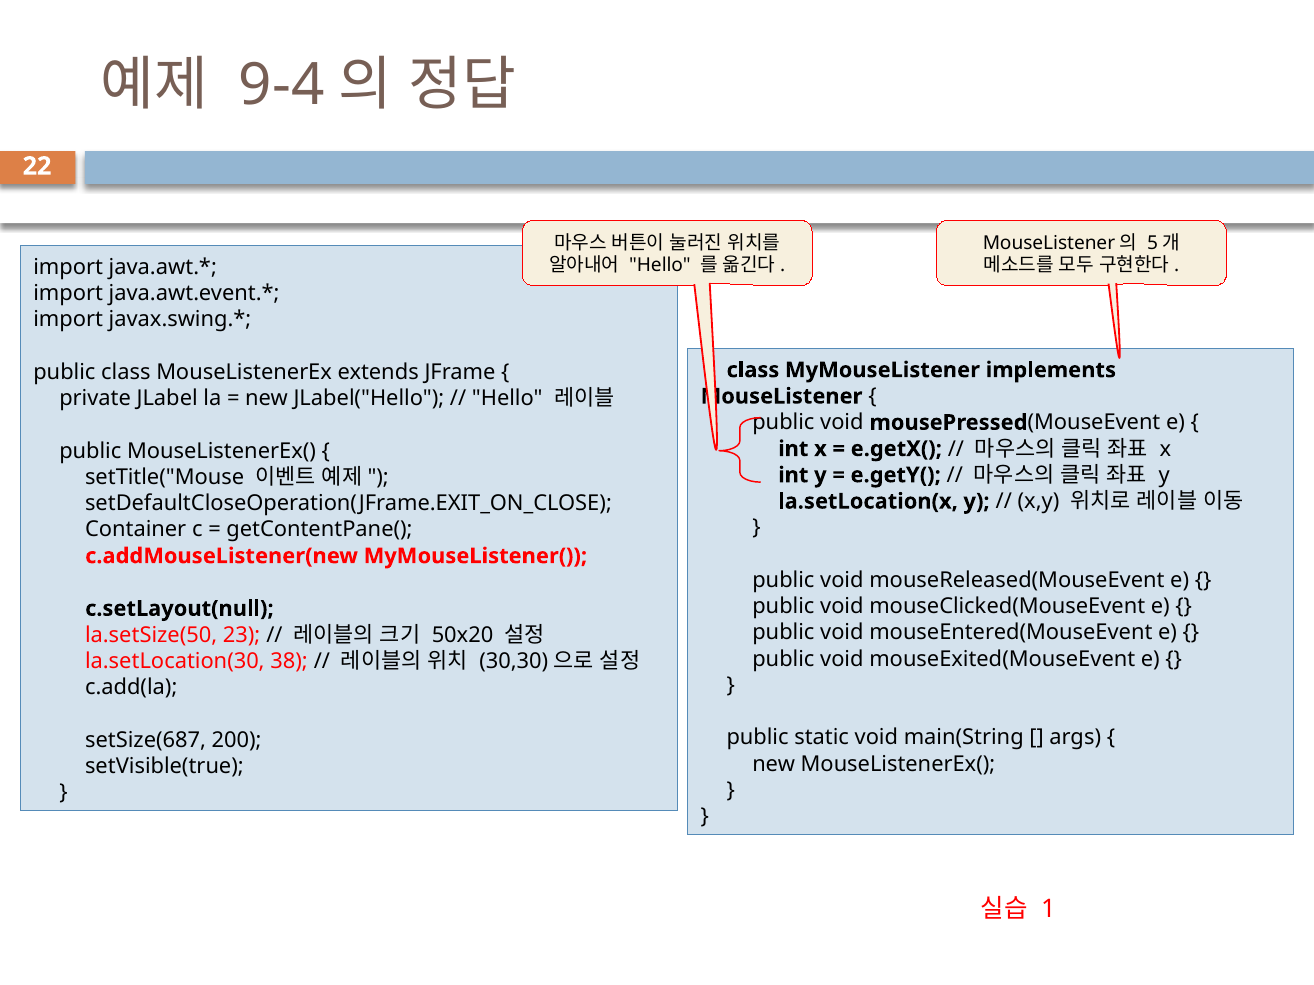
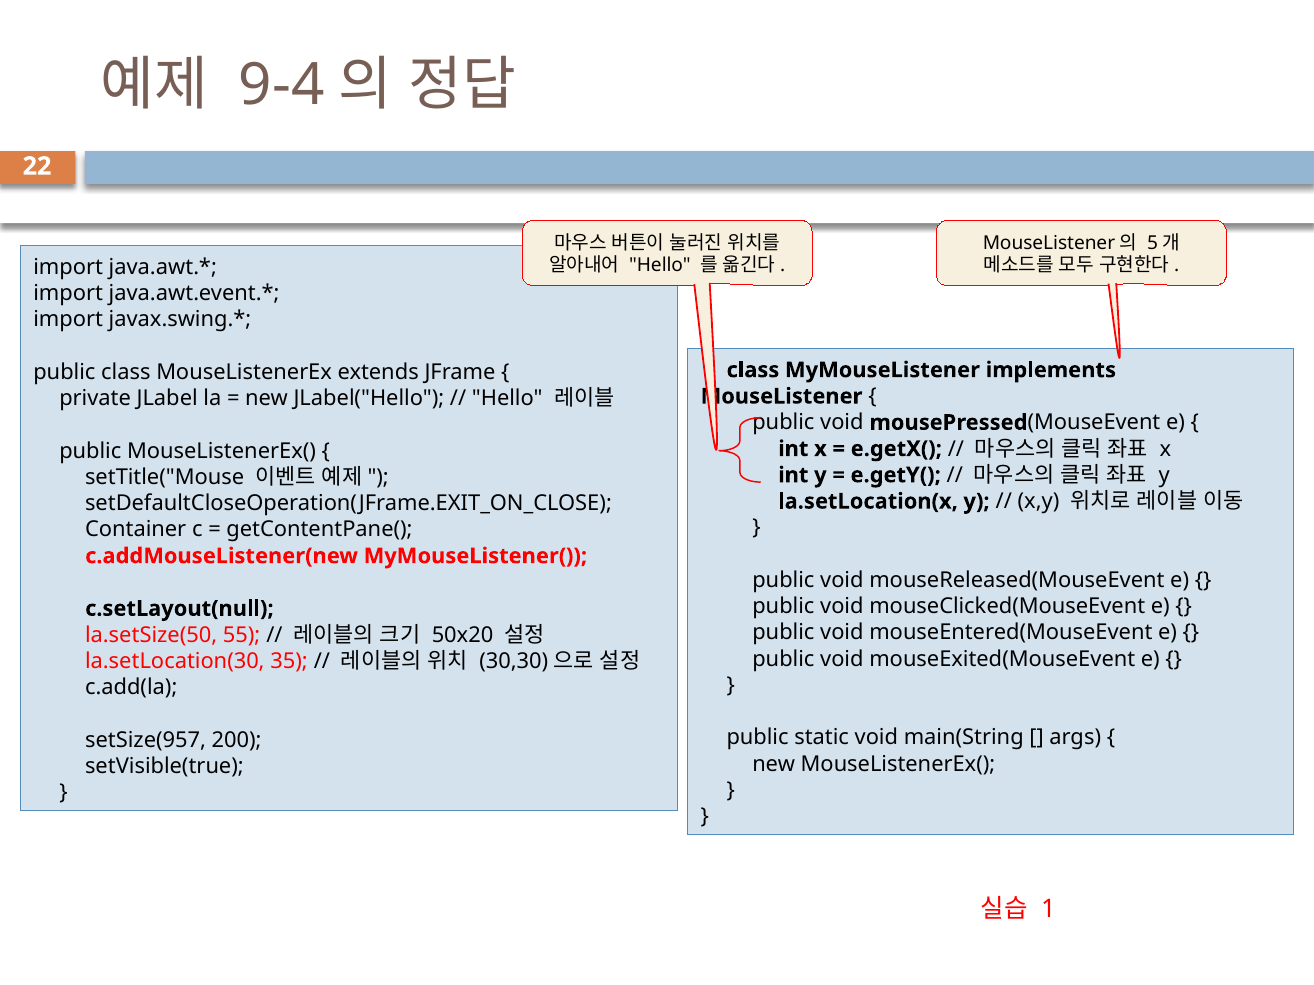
23: 23 -> 55
38: 38 -> 35
setSize(687: setSize(687 -> setSize(957
